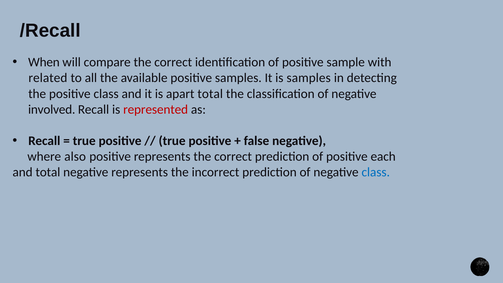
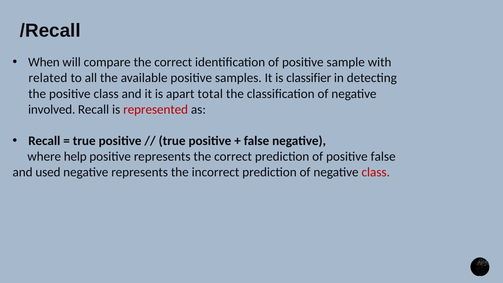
is samples: samples -> classifier
also: also -> help
positive each: each -> false
and total: total -> used
class at (376, 172) colour: blue -> red
